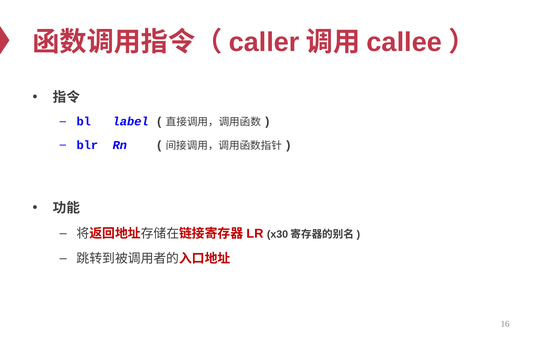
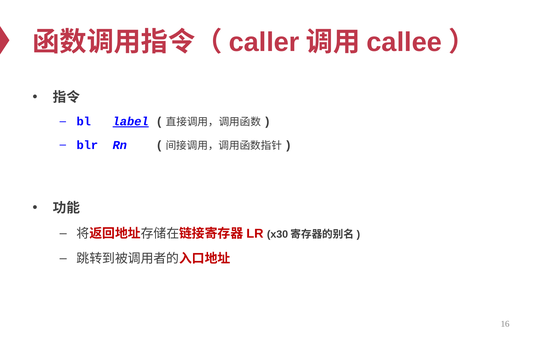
label underline: none -> present
